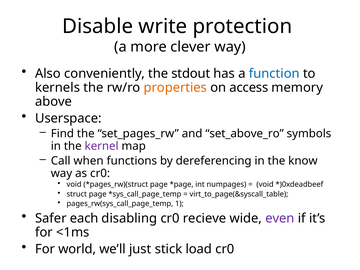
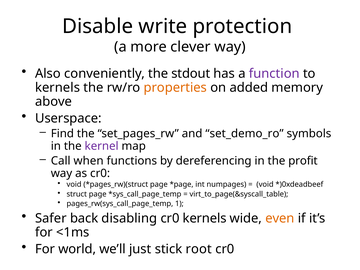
function colour: blue -> purple
access: access -> added
set_above_ro: set_above_ro -> set_demo_ro
know: know -> profit
each: each -> back
cr0 recieve: recieve -> kernels
even colour: purple -> orange
load: load -> root
